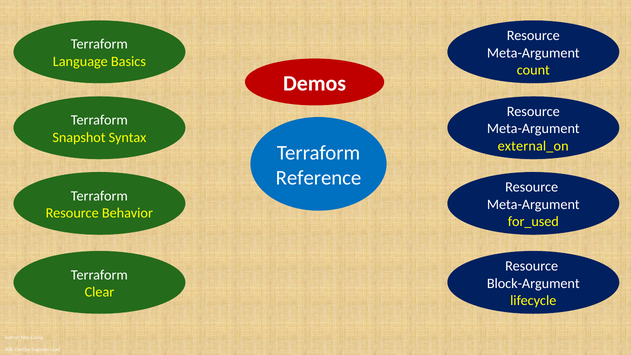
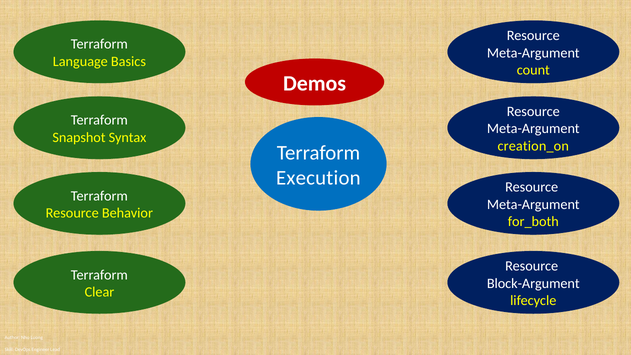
external_on: external_on -> creation_on
Reference: Reference -> Execution
for_used: for_used -> for_both
